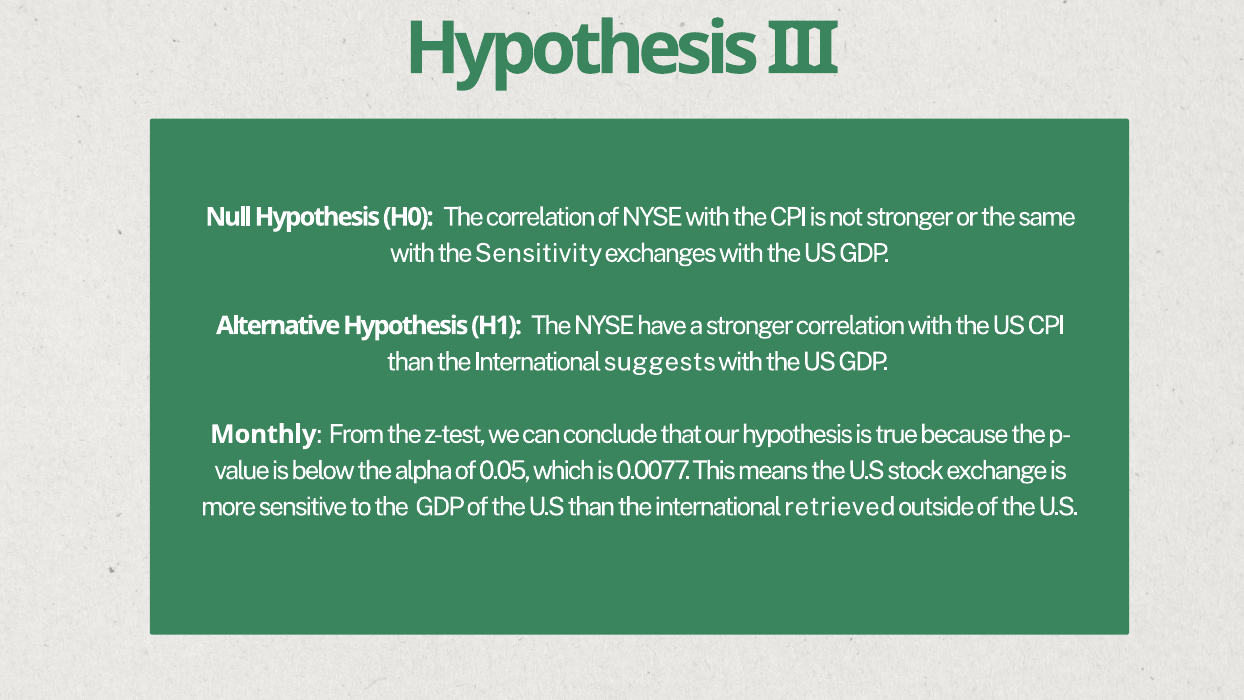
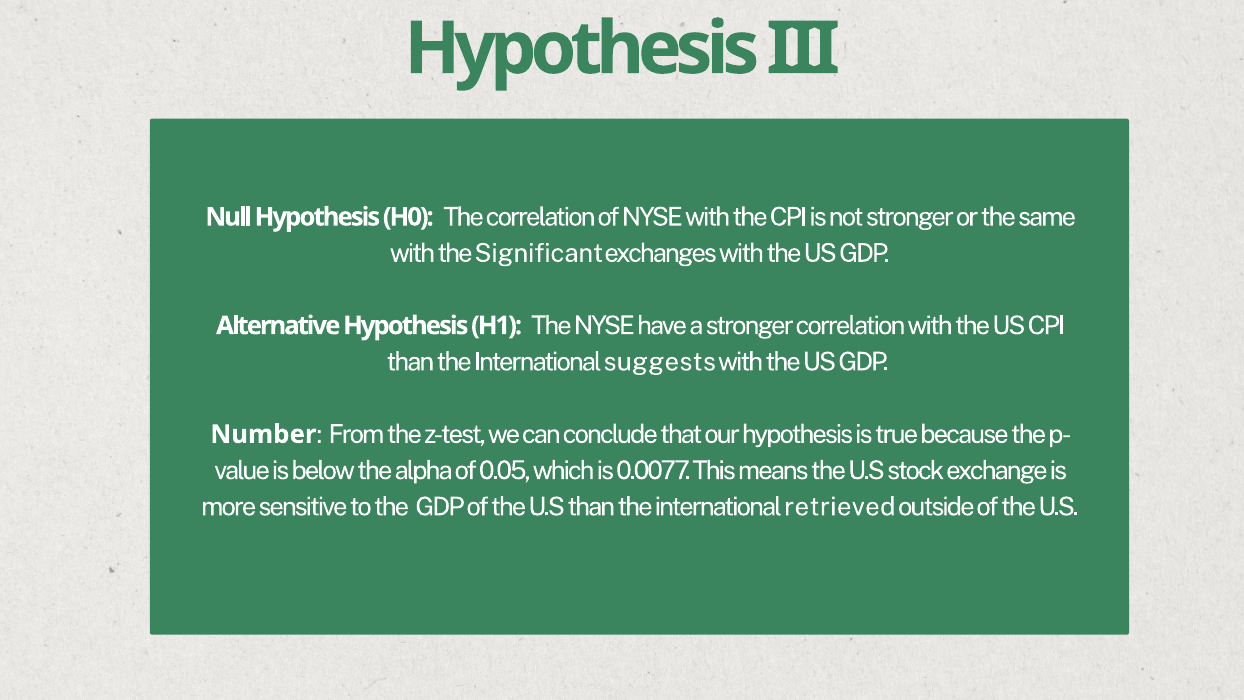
Sensitivity: Sensitivity -> Significant
Monthly: Monthly -> Number
